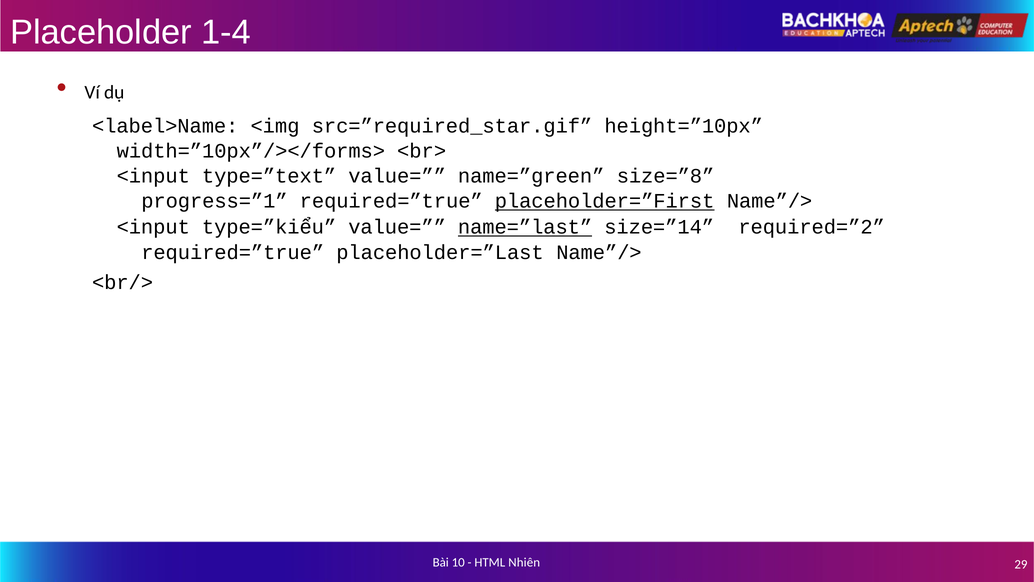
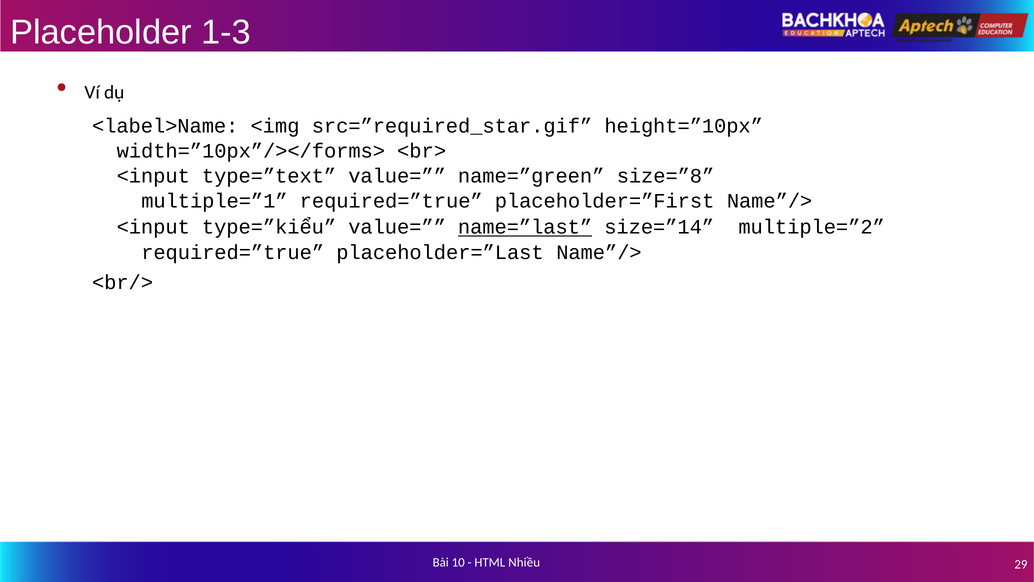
1-4: 1-4 -> 1-3
progress=”1: progress=”1 -> multiple=”1
placeholder=”First underline: present -> none
required=”2: required=”2 -> multiple=”2
Nhiên: Nhiên -> Nhiều
